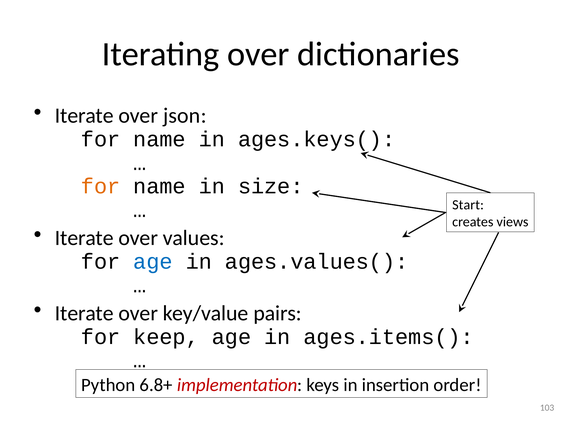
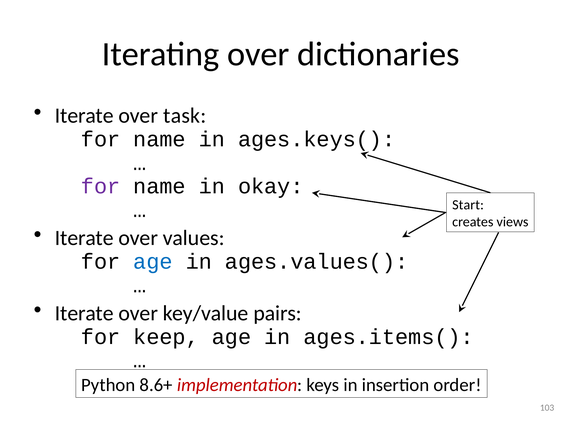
json: json -> task
for at (101, 187) colour: orange -> purple
size: size -> okay
6.8+: 6.8+ -> 8.6+
